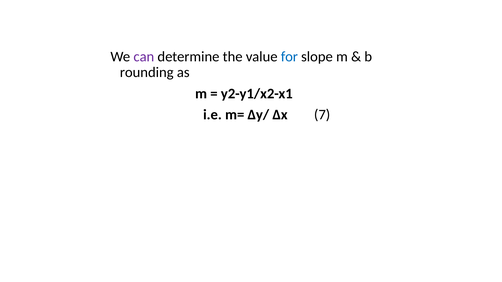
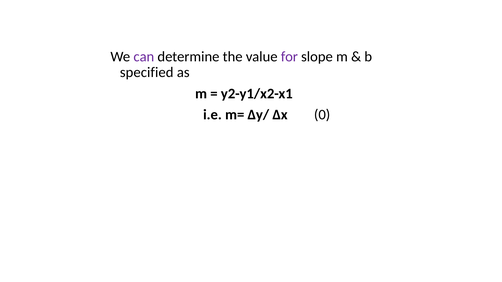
for colour: blue -> purple
rounding: rounding -> specified
7: 7 -> 0
